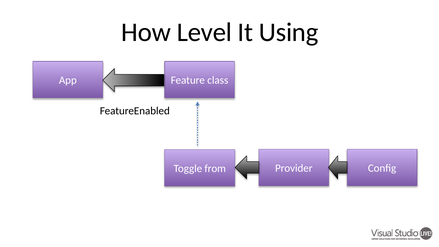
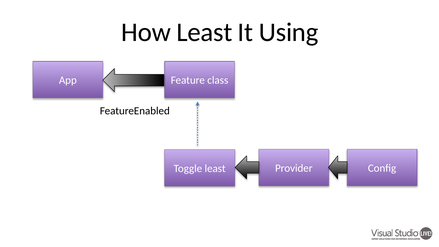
How Level: Level -> Least
Toggle from: from -> least
